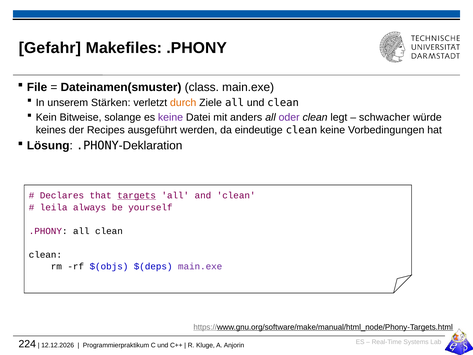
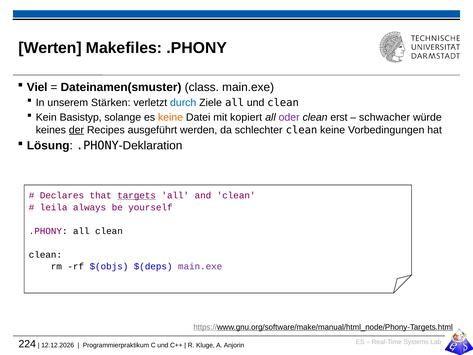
Gefahr: Gefahr -> Werten
File: File -> Viel
durch colour: orange -> blue
Bitweise: Bitweise -> Basistyp
keine at (171, 117) colour: purple -> orange
anders: anders -> kopiert
legt: legt -> erst
der underline: none -> present
eindeutige: eindeutige -> schlechter
